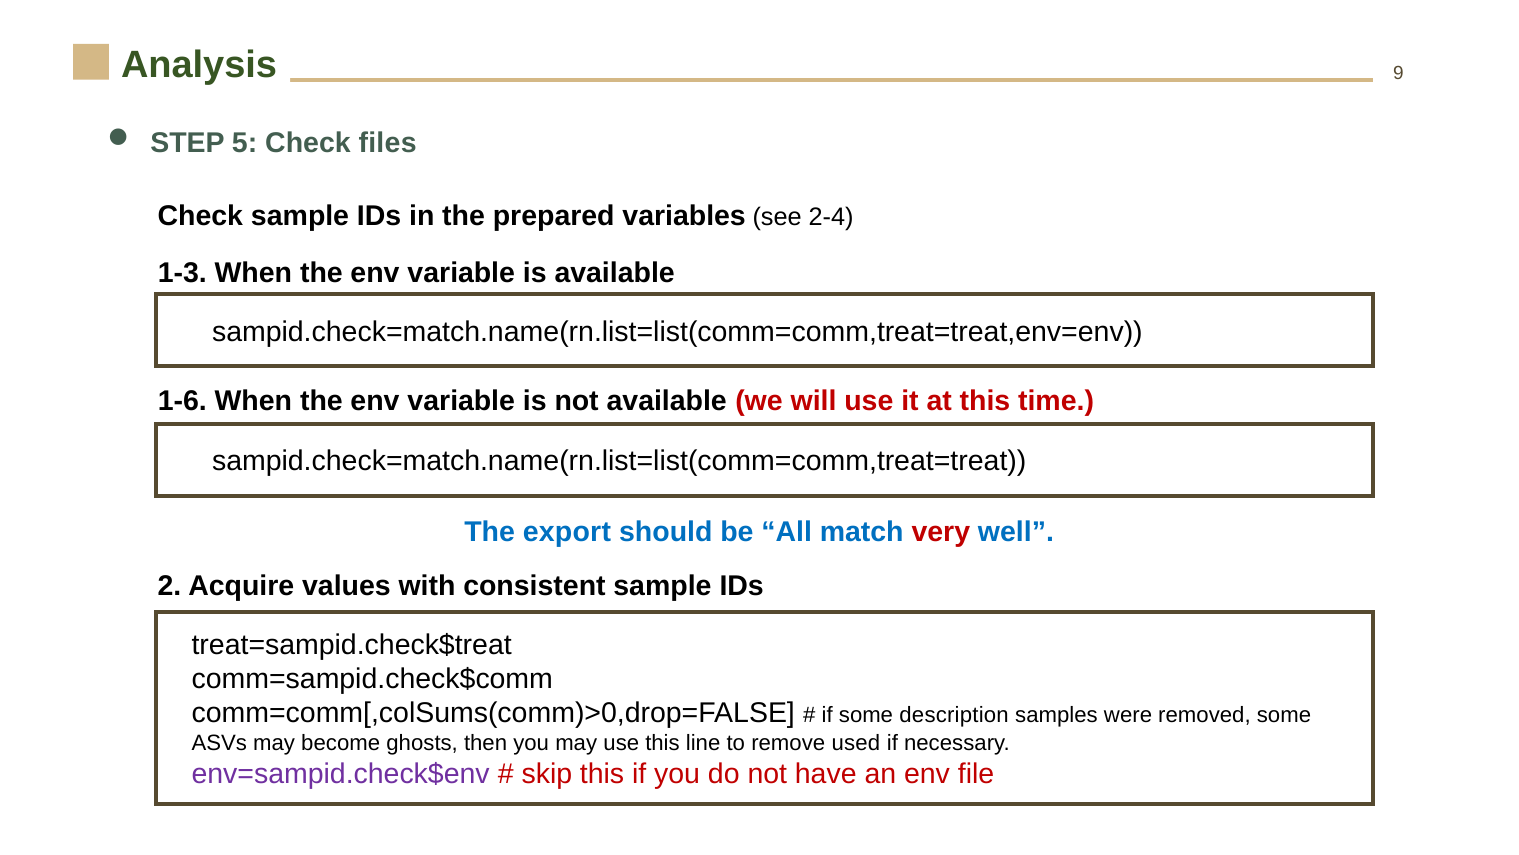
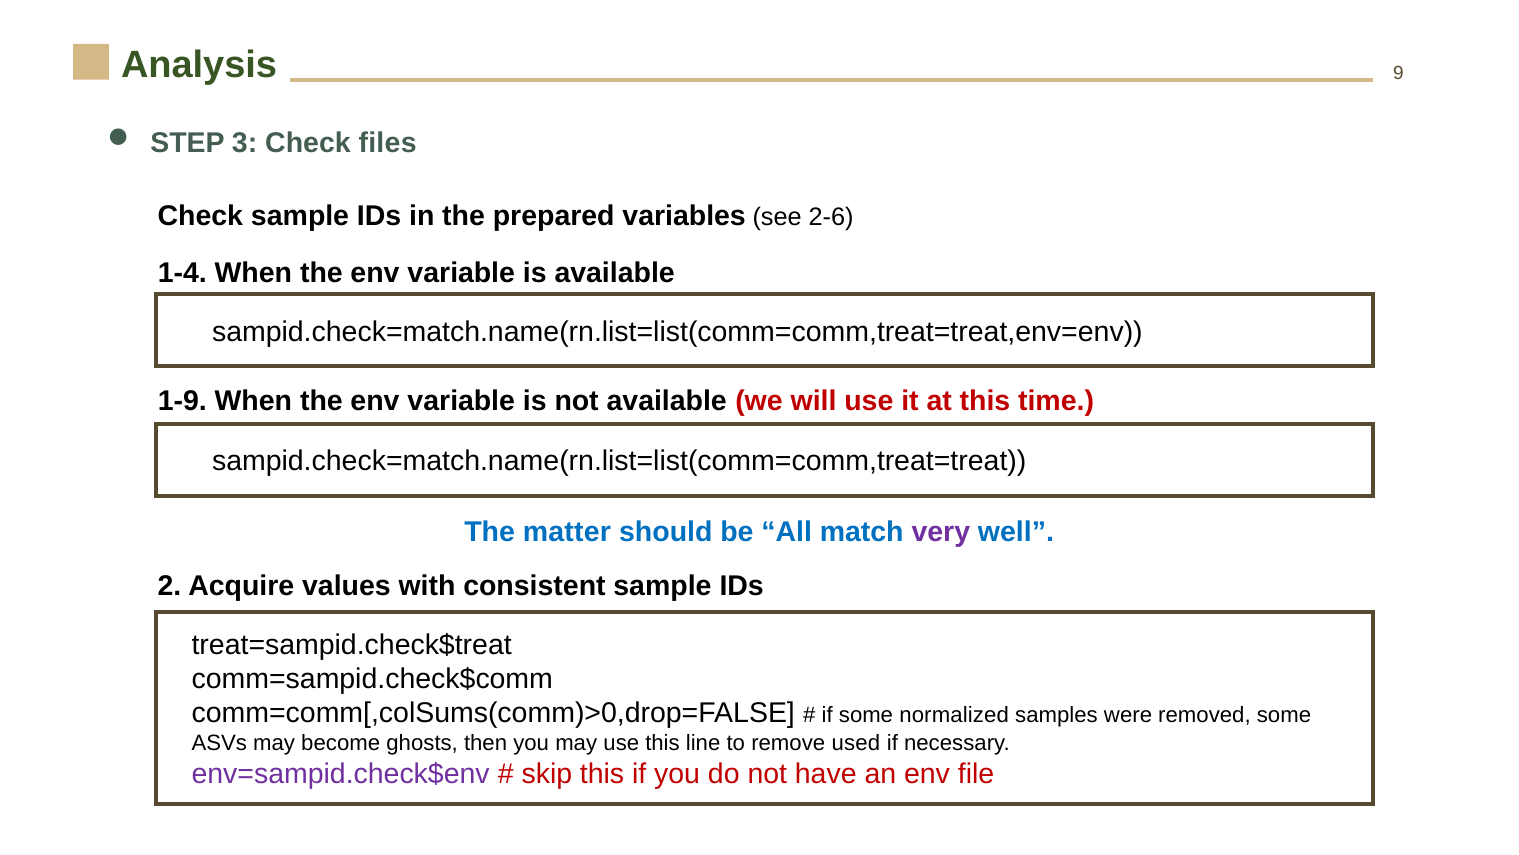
5: 5 -> 3
2-4: 2-4 -> 2-6
1-3: 1-3 -> 1-4
1-6: 1-6 -> 1-9
export: export -> matter
very colour: red -> purple
description: description -> normalized
